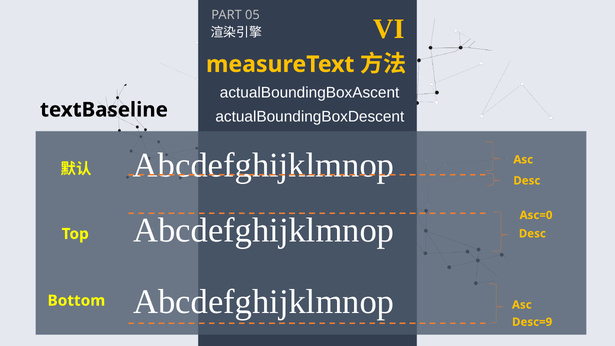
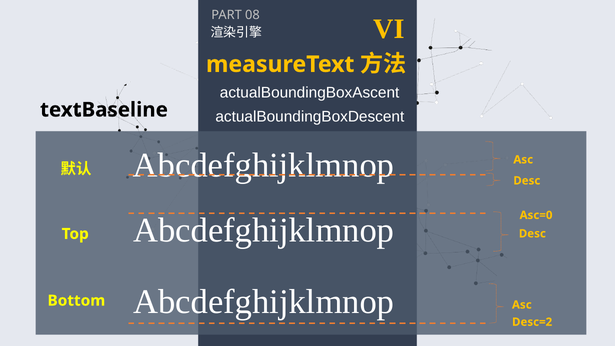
05: 05 -> 08
Desc=9: Desc=9 -> Desc=2
